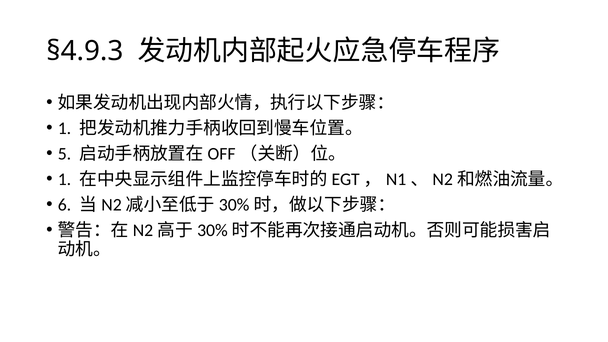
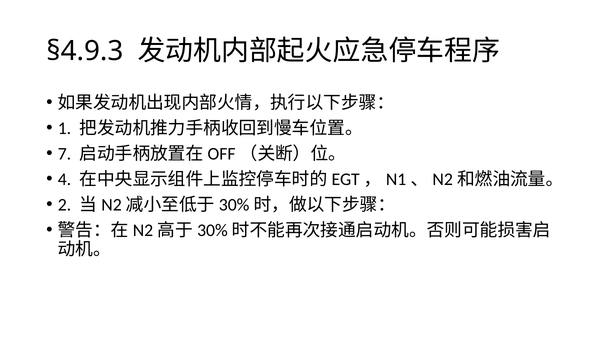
5: 5 -> 7
1 at (64, 179): 1 -> 4
6: 6 -> 2
